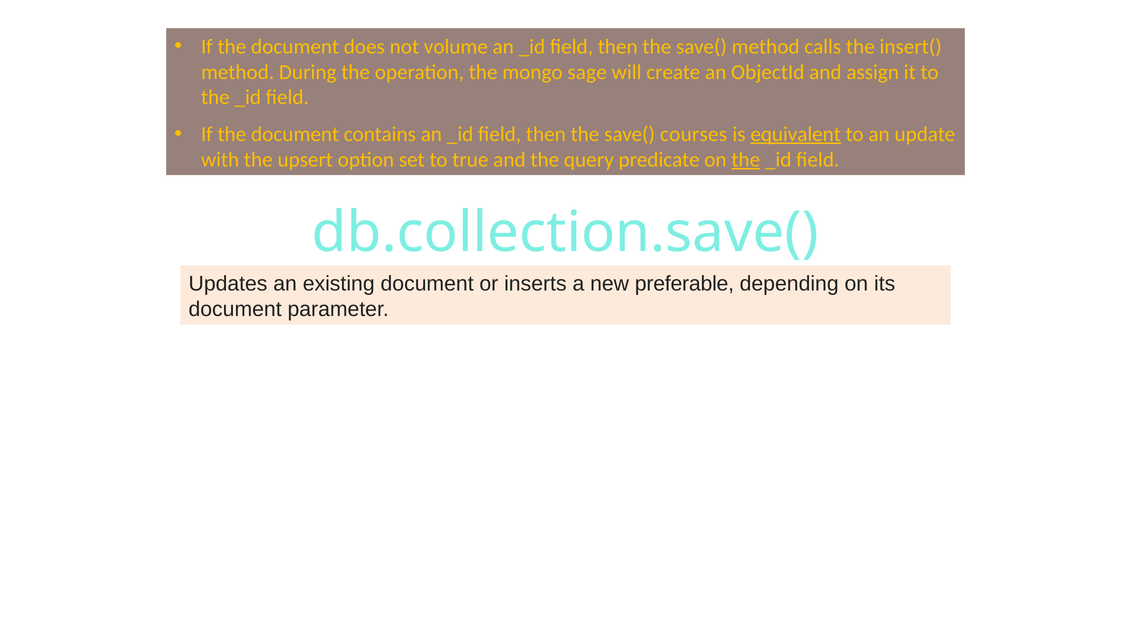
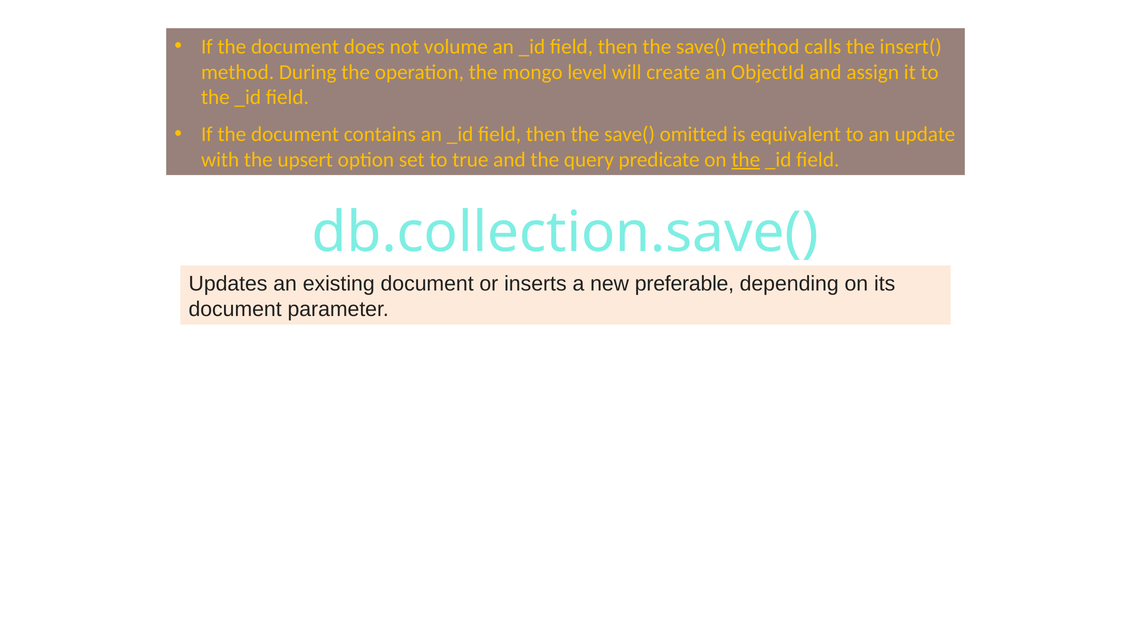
sage: sage -> level
courses: courses -> omitted
equivalent underline: present -> none
